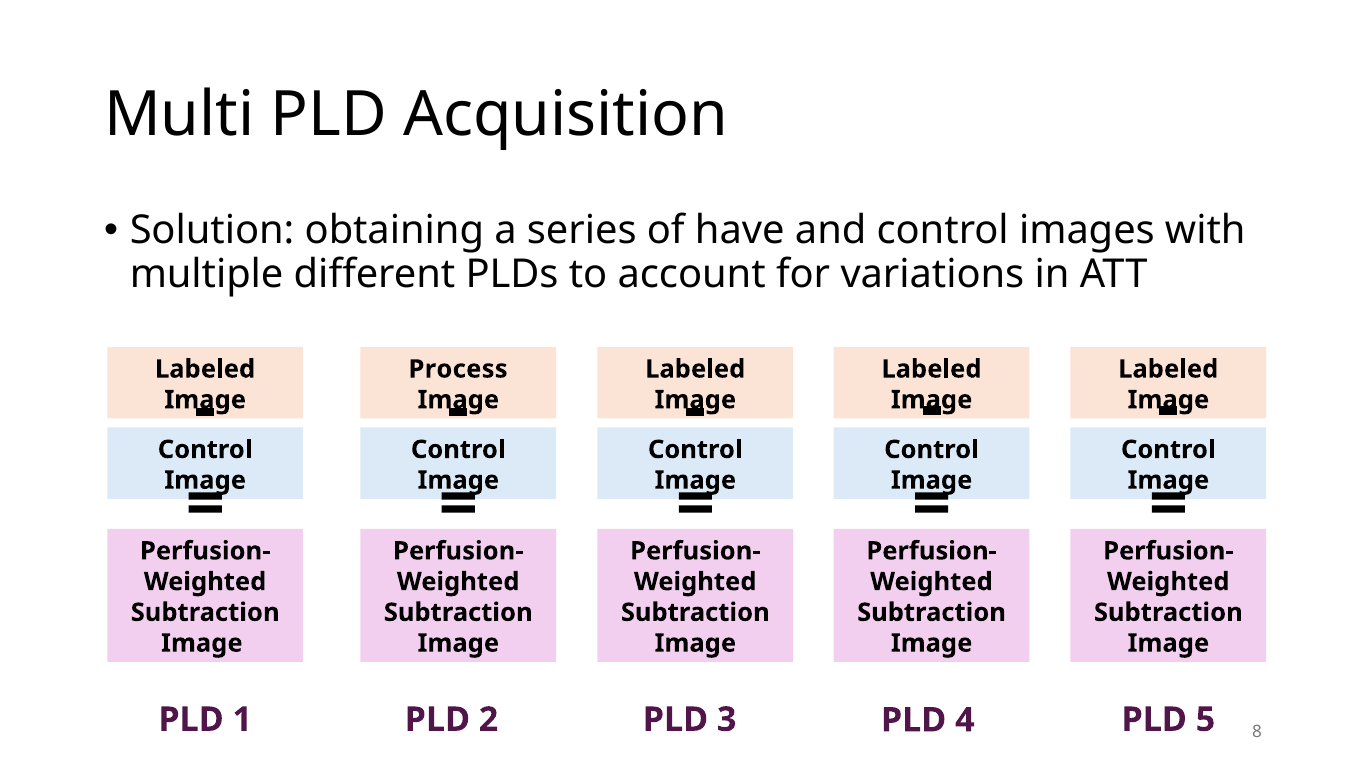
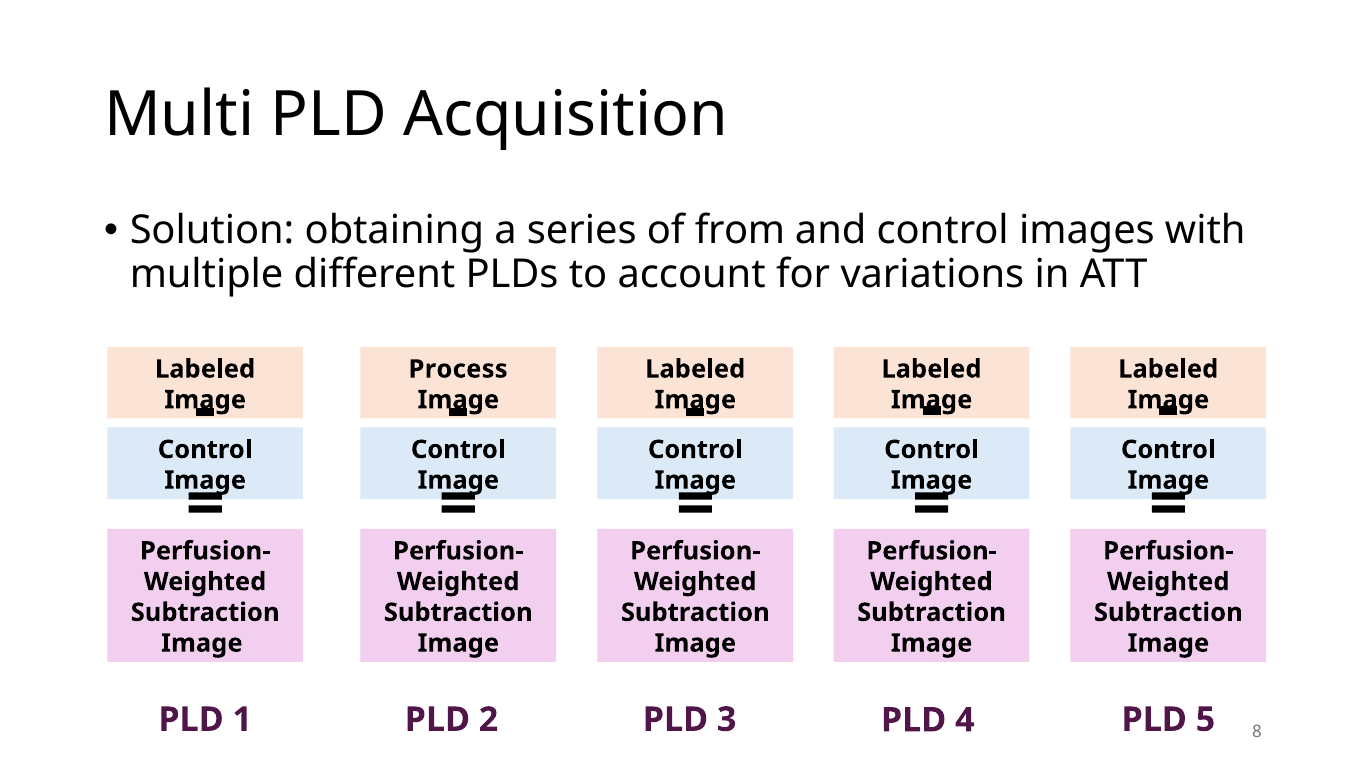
have: have -> from
